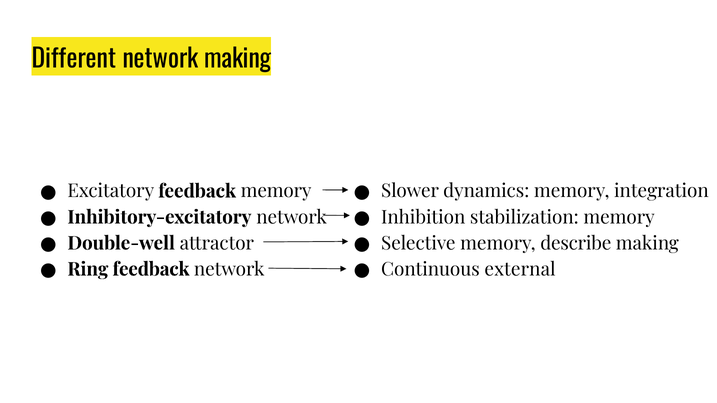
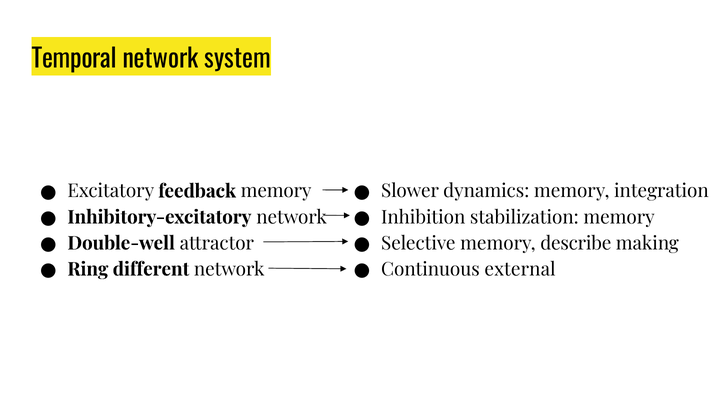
Different: Different -> Temporal
network making: making -> system
Ring feedback: feedback -> different
